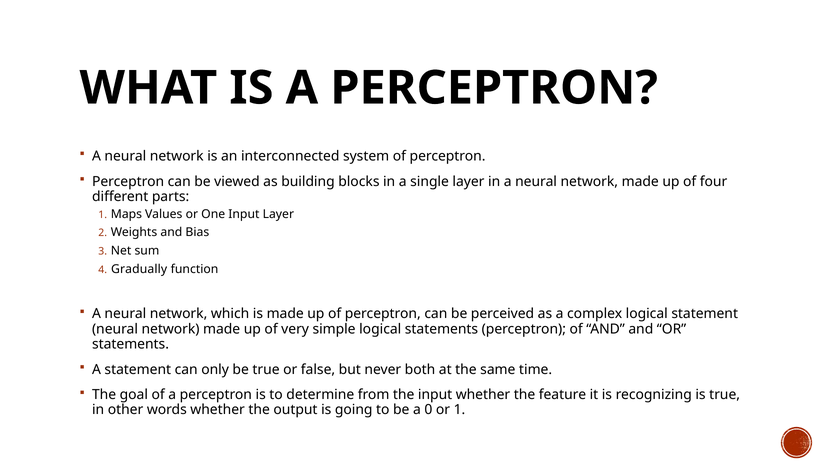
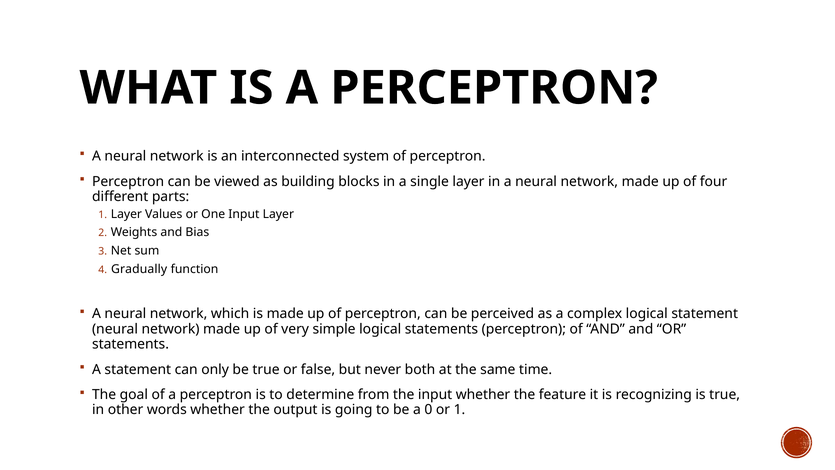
1 Maps: Maps -> Layer
